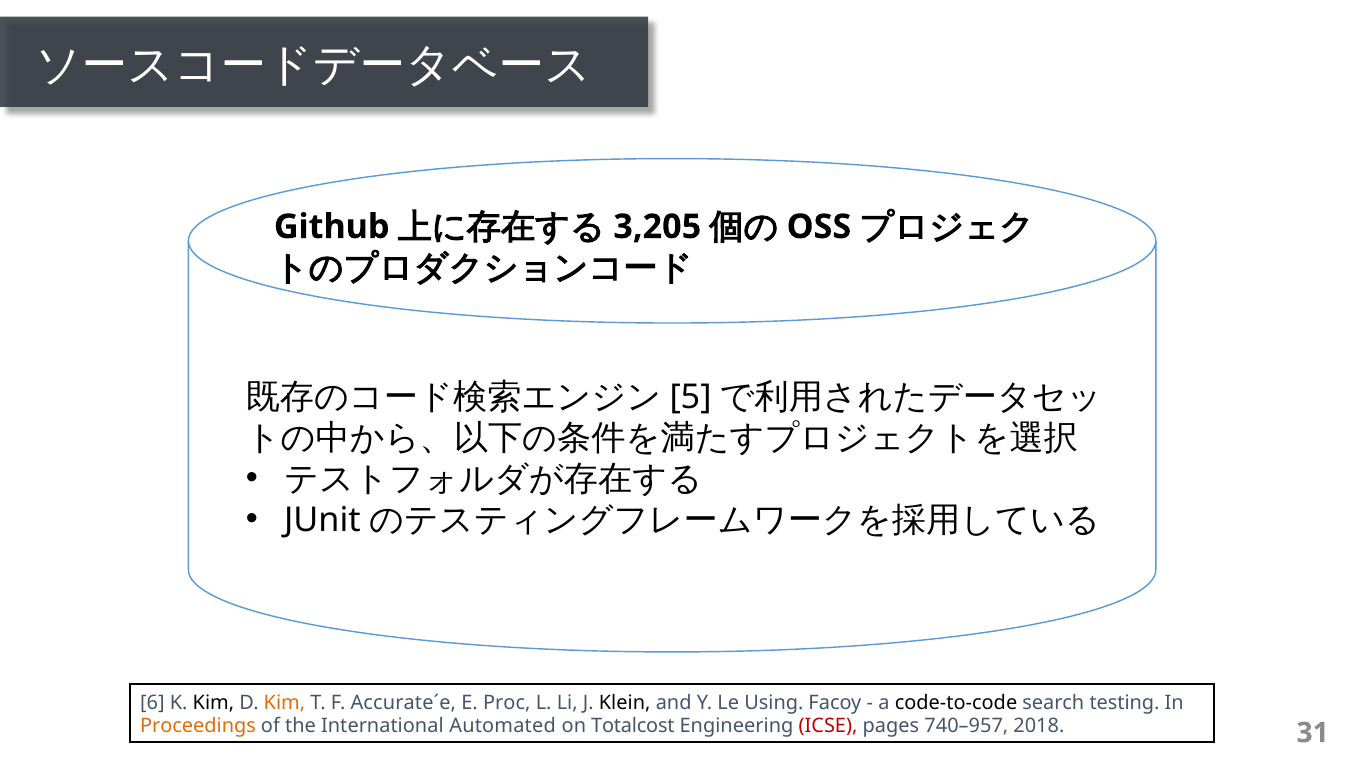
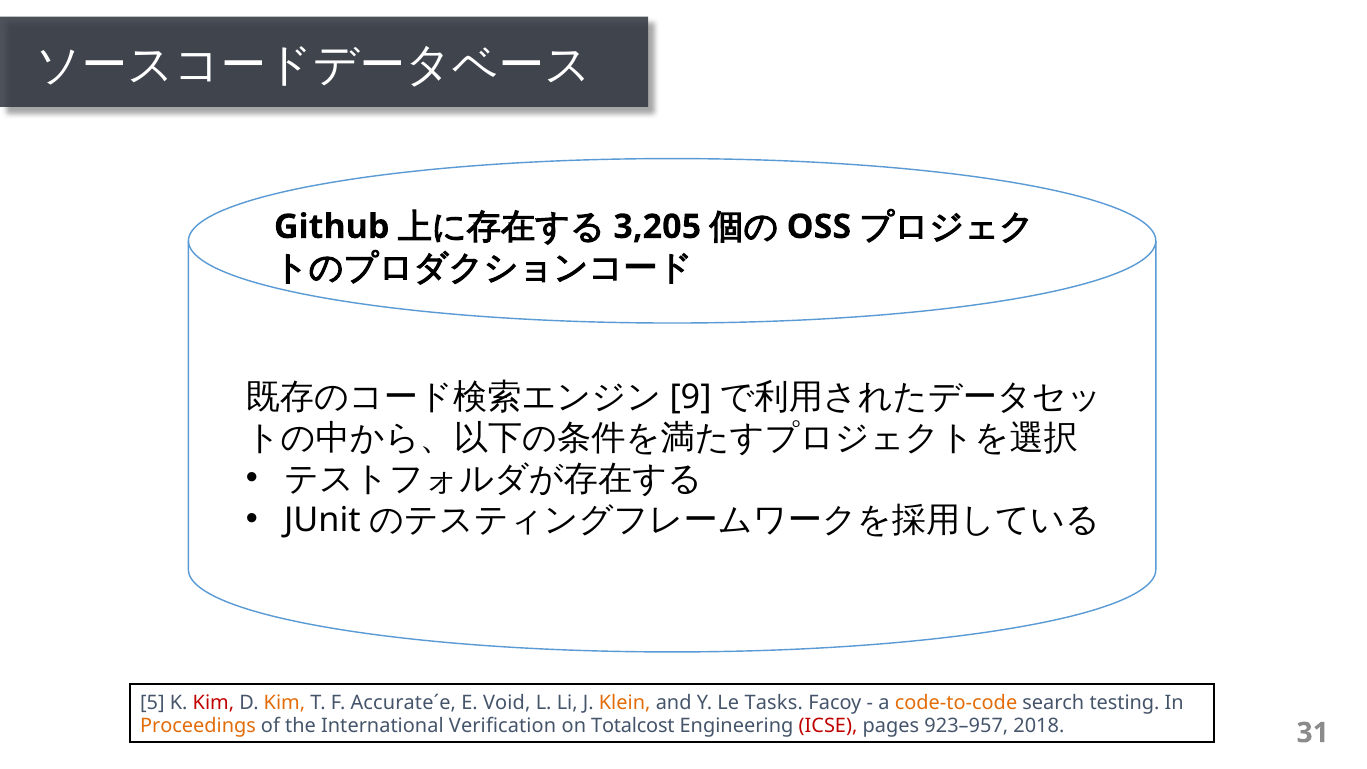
5: 5 -> 9
6: 6 -> 5
Kim at (213, 702) colour: black -> red
Proc: Proc -> Void
Klein colour: black -> orange
Using: Using -> Tasks
code-to-code colour: black -> orange
Automated: Automated -> Veriﬁcation
740–957: 740–957 -> 923–957
